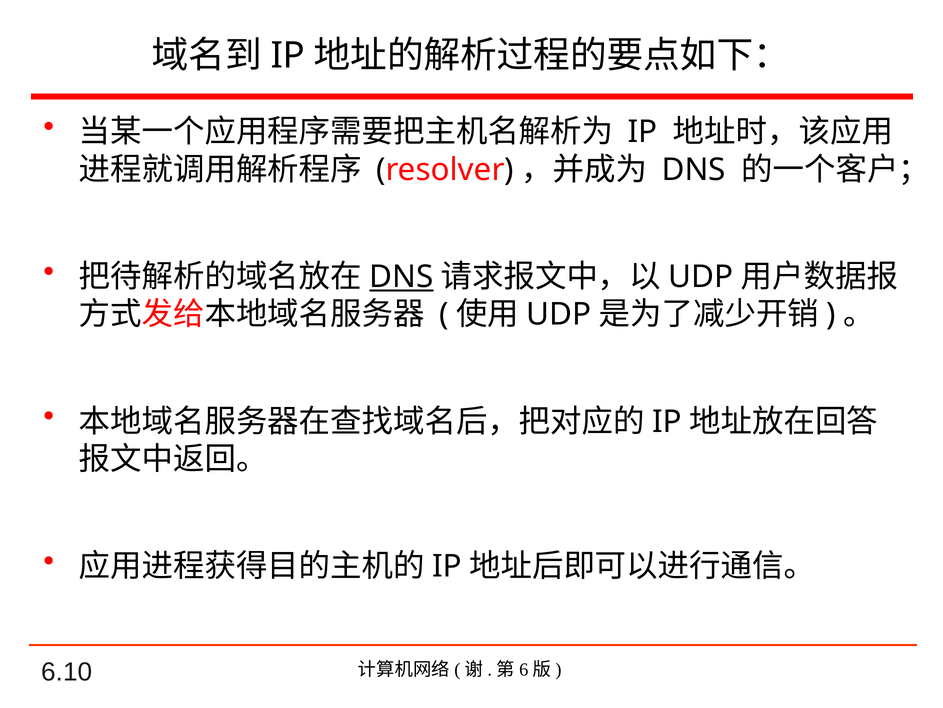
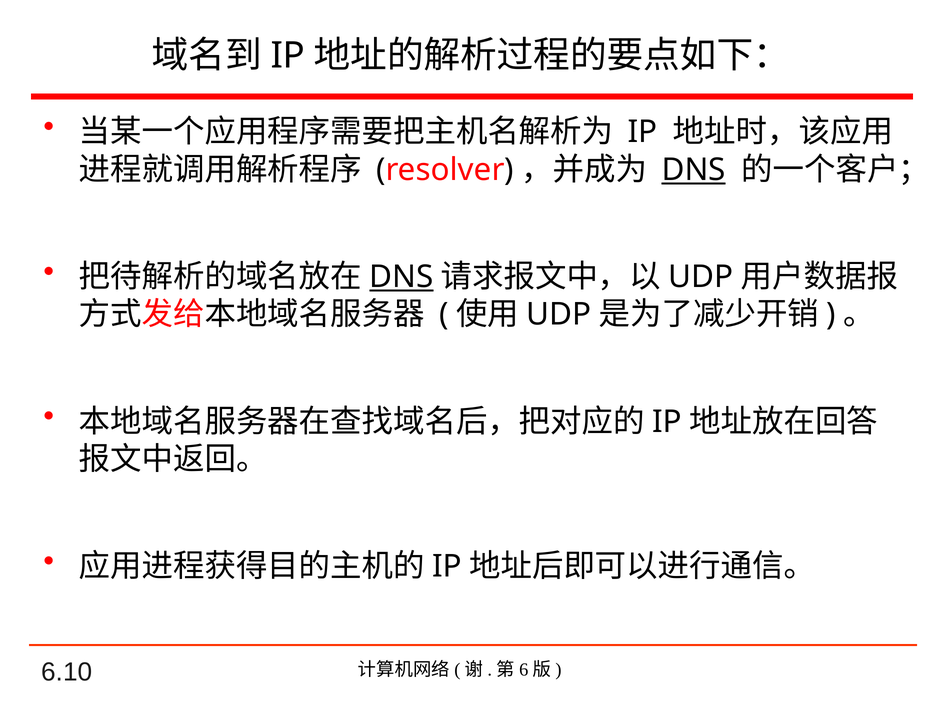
DNS at (694, 170) underline: none -> present
